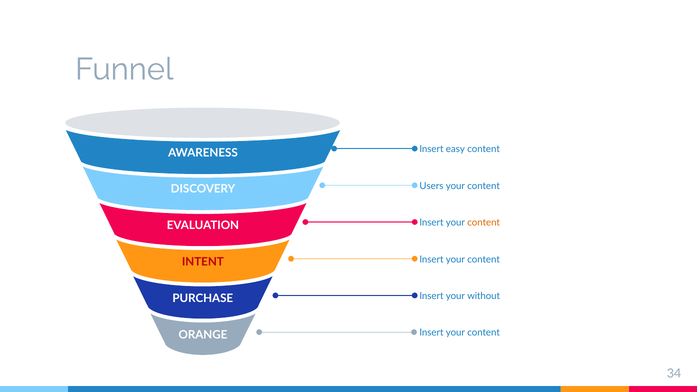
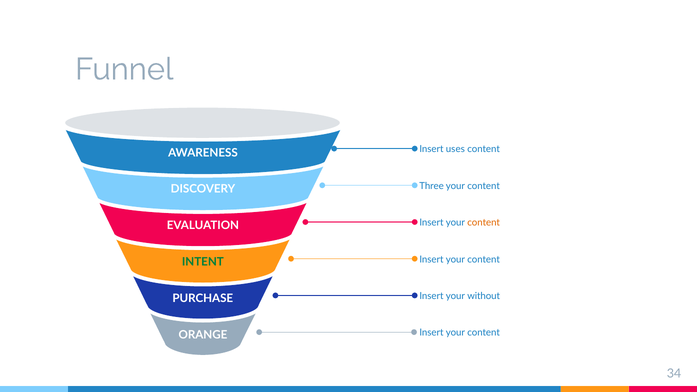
easy: easy -> uses
Users: Users -> Three
INTENT colour: red -> green
